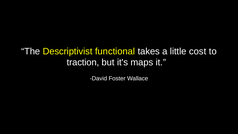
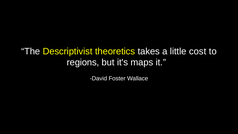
functional: functional -> theoretics
traction: traction -> regions
